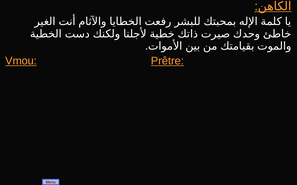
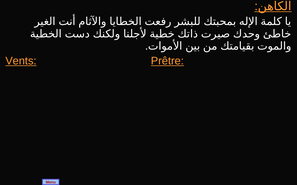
Vmou: Vmou -> Vents
